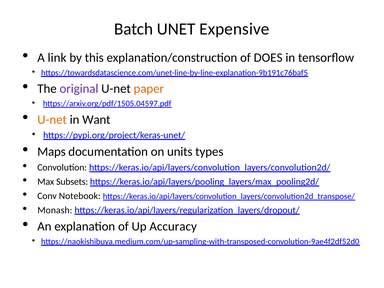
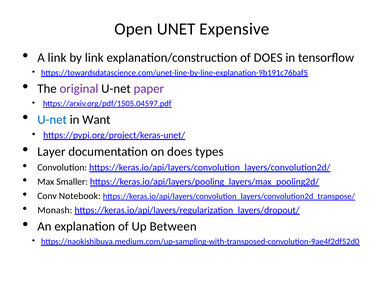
Batch: Batch -> Open
by this: this -> link
paper colour: orange -> purple
U-net at (52, 120) colour: orange -> blue
Maps: Maps -> Layer
on units: units -> does
Subsets: Subsets -> Smaller
Accuracy: Accuracy -> Between
